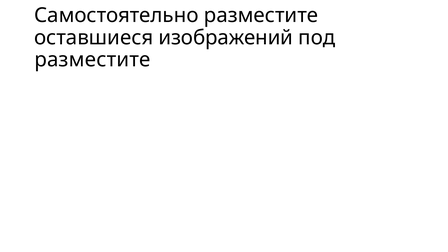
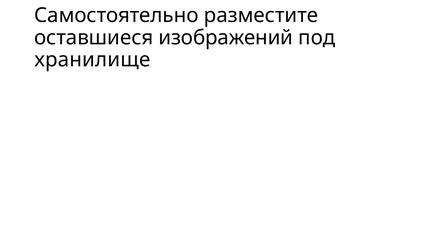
разместите at (92, 60): разместите -> хранилище
